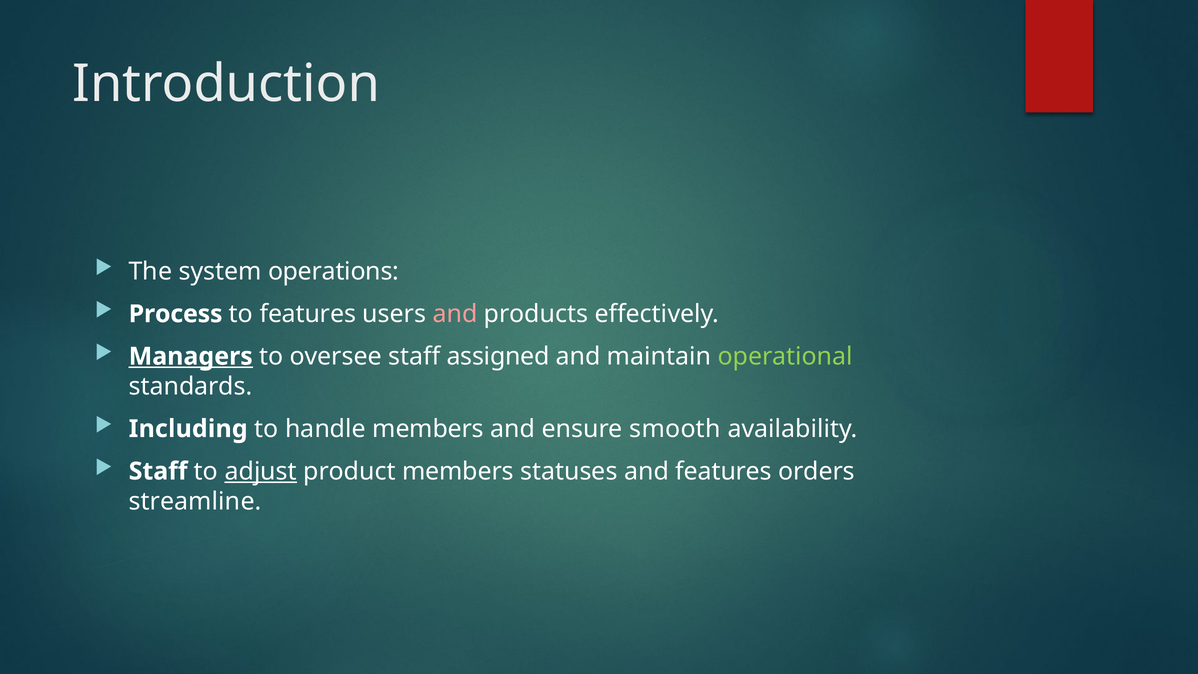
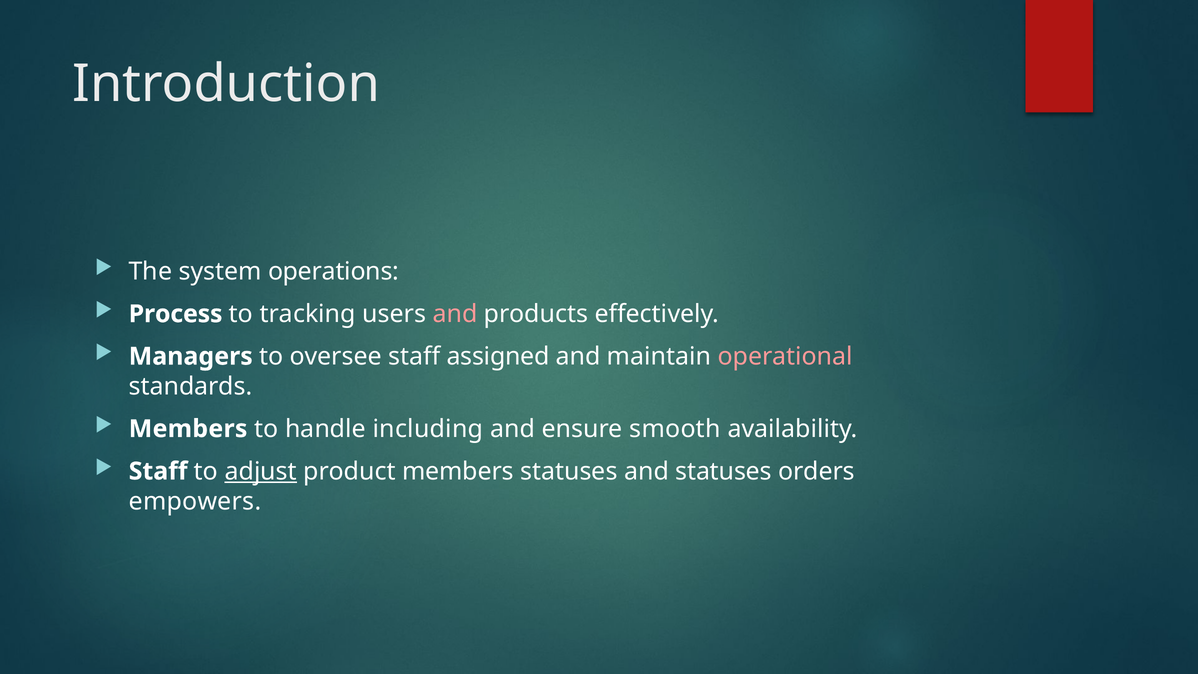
to features: features -> tracking
Managers underline: present -> none
operational colour: light green -> pink
Including at (188, 429): Including -> Members
handle members: members -> including
and features: features -> statuses
streamline: streamline -> empowers
